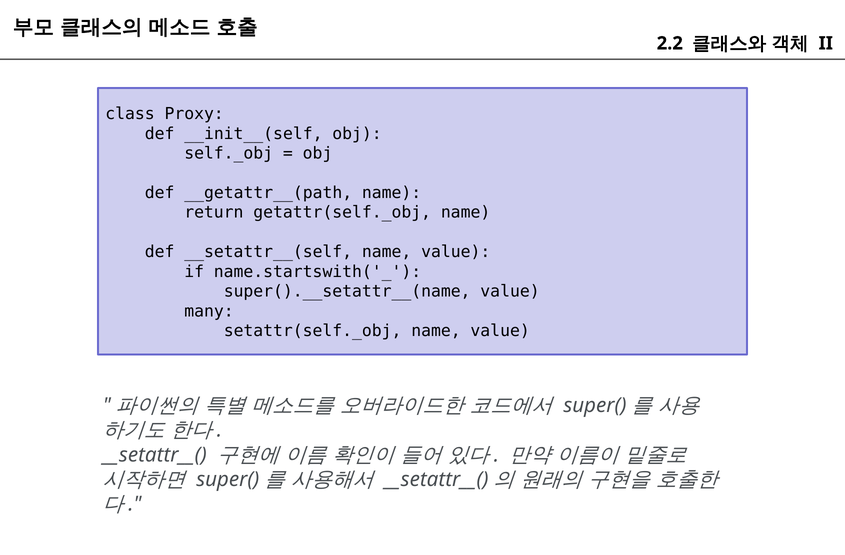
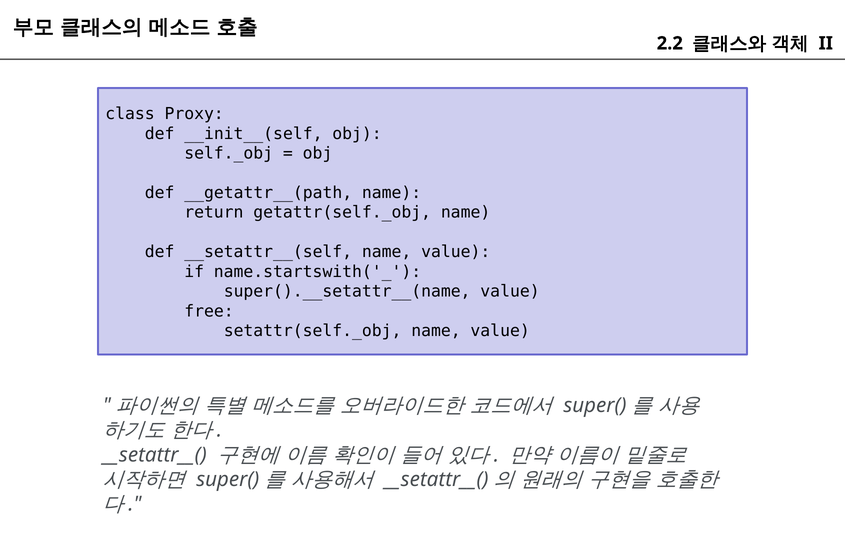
many: many -> free
